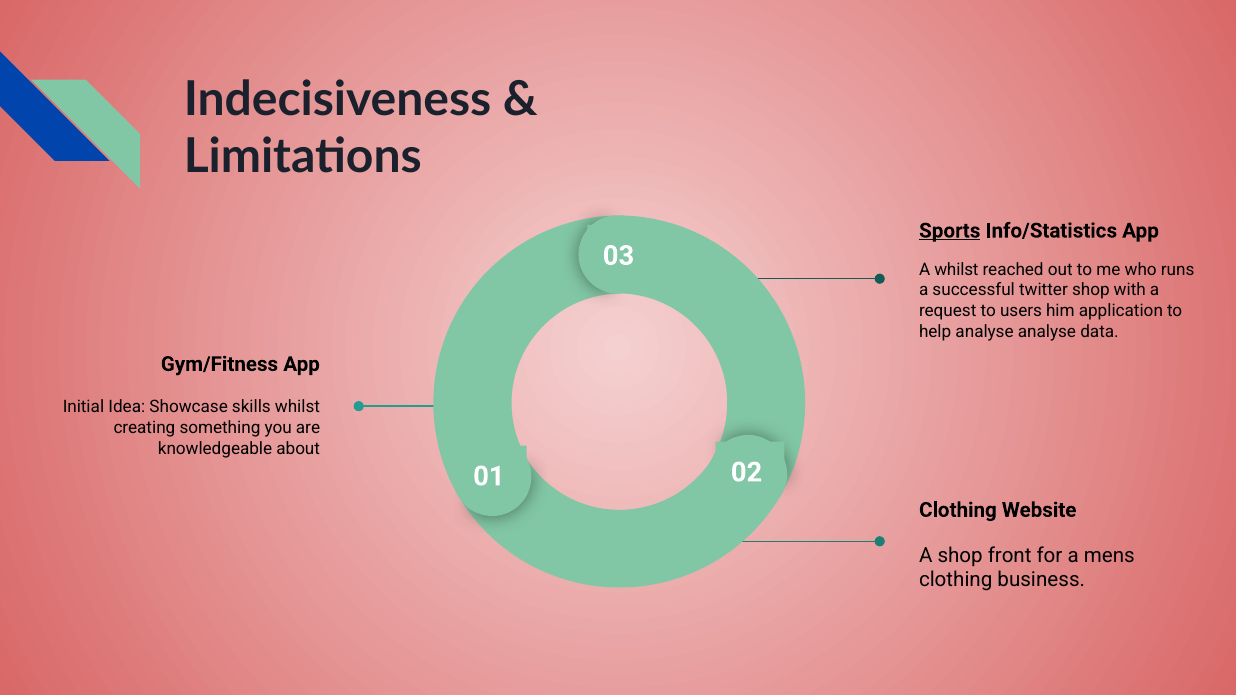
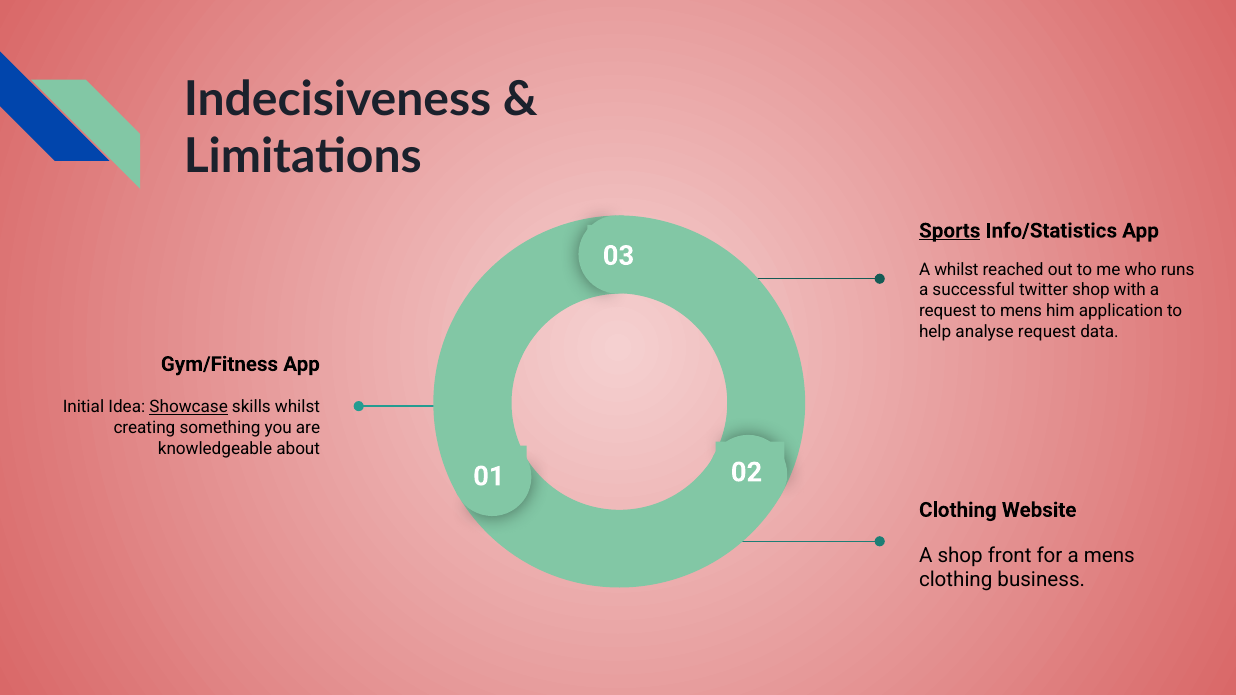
to users: users -> mens
analyse analyse: analyse -> request
Showcase underline: none -> present
